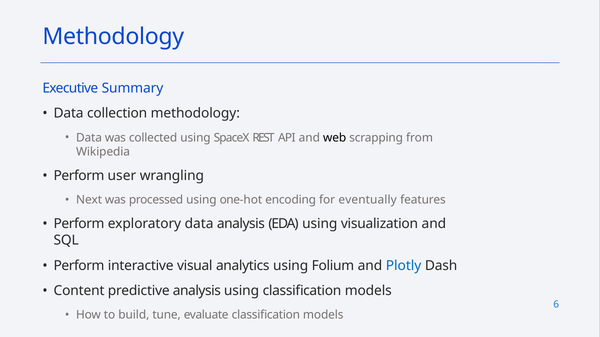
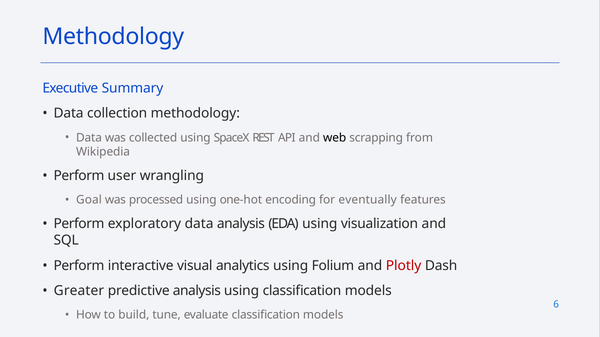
Next: Next -> Goal
Plotly colour: blue -> red
Content: Content -> Greater
